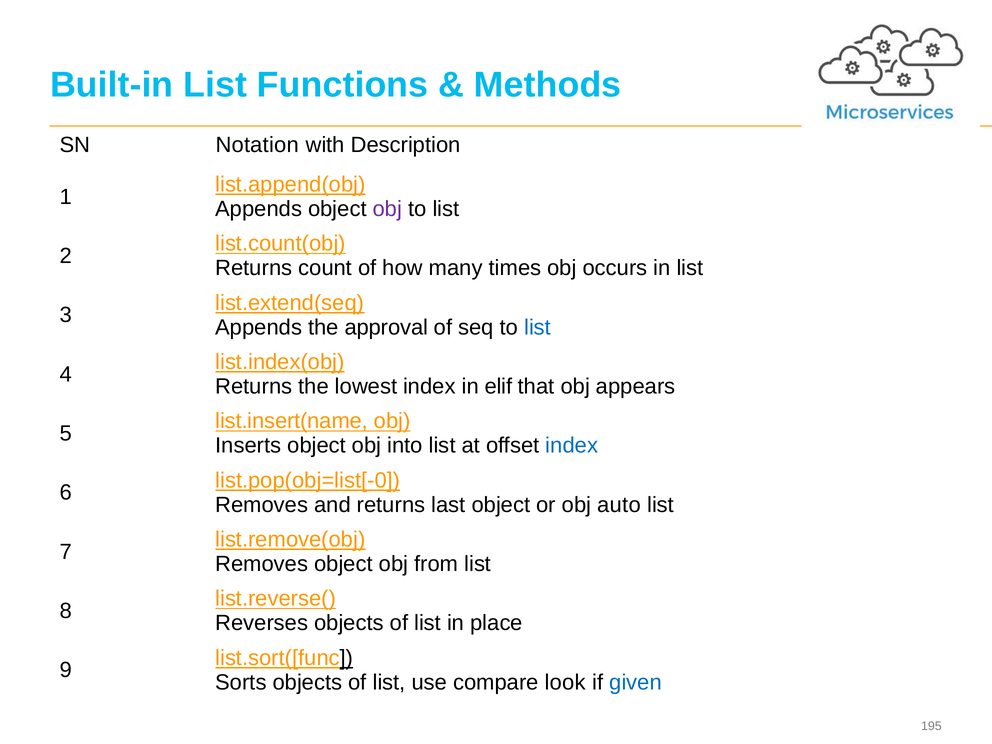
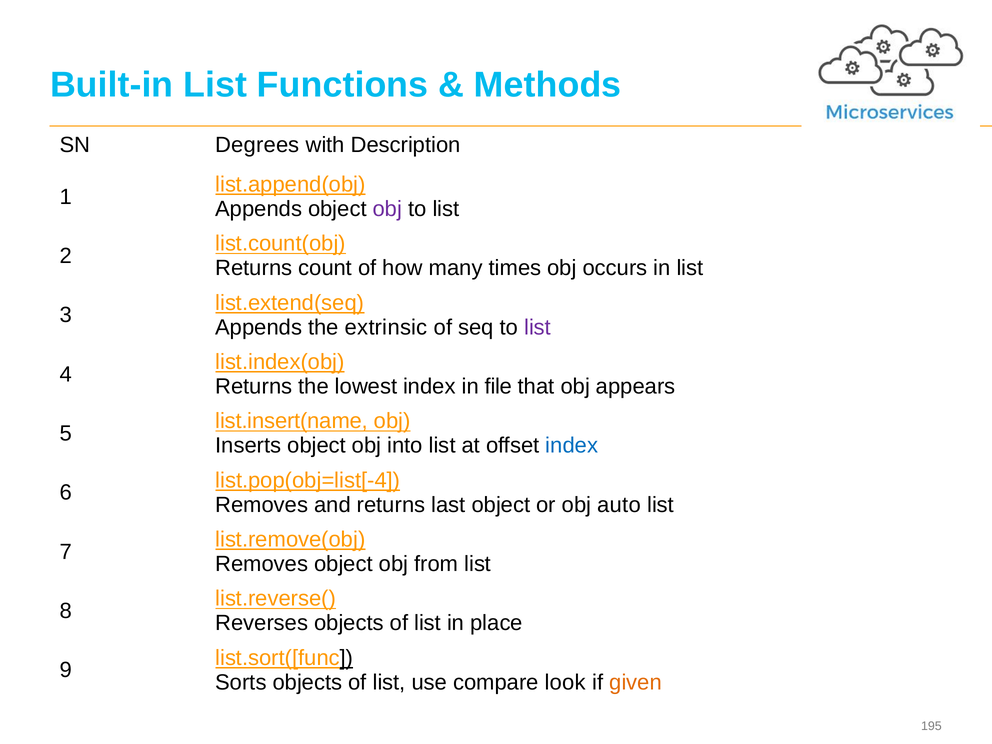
Notation: Notation -> Degrees
approval: approval -> extrinsic
list at (538, 327) colour: blue -> purple
elif: elif -> file
list.pop(obj=list[-0: list.pop(obj=list[-0 -> list.pop(obj=list[-4
given colour: blue -> orange
